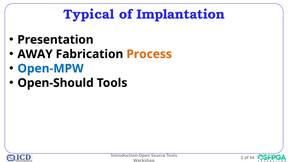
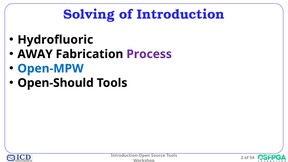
Typical: Typical -> Solving
Implantation: Implantation -> Introduction
Presentation: Presentation -> Hydrofluoric
Process colour: orange -> purple
